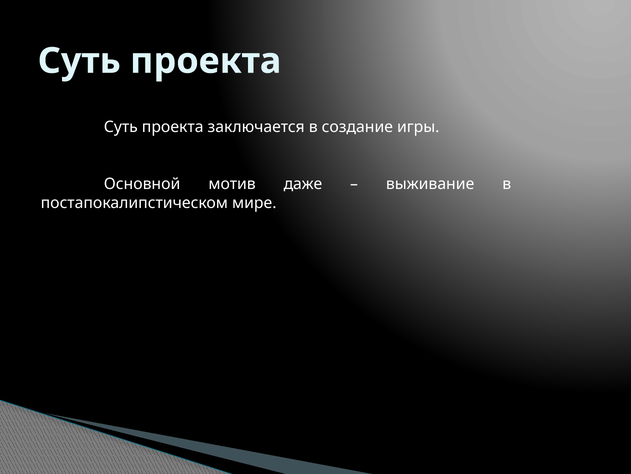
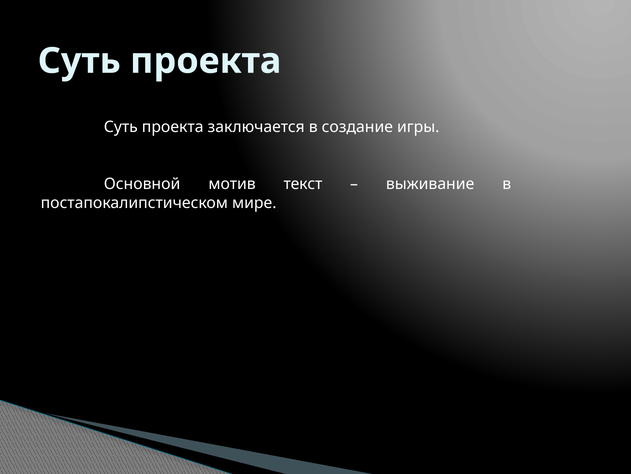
даже: даже -> текст
